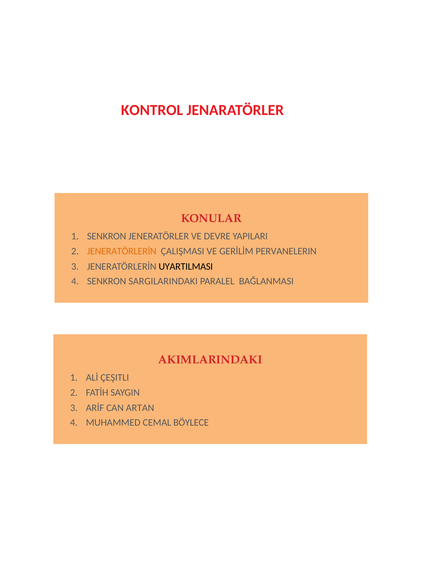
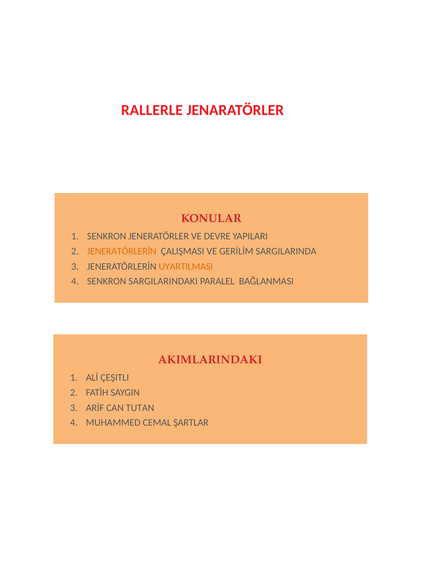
KONTROL: KONTROL -> RALLERLE
PERVANELERIN: PERVANELERIN -> SARGILARINDA
UYARTILMASI colour: black -> orange
ARTAN: ARTAN -> TUTAN
BÖYLECE: BÖYLECE -> ŞARTLAR
